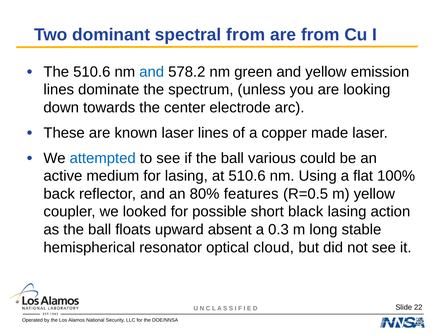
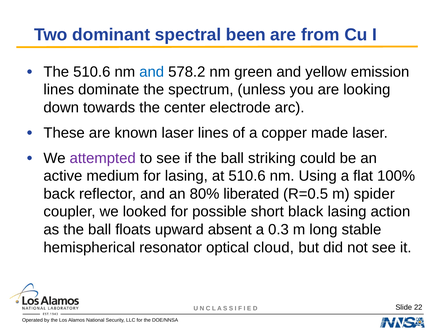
spectral from: from -> been
attempted colour: blue -> purple
various: various -> striking
features: features -> liberated
m yellow: yellow -> spider
